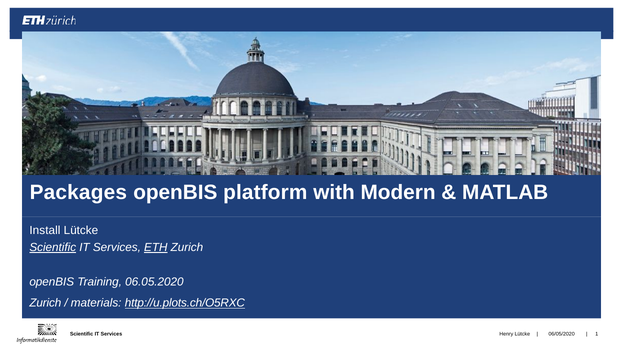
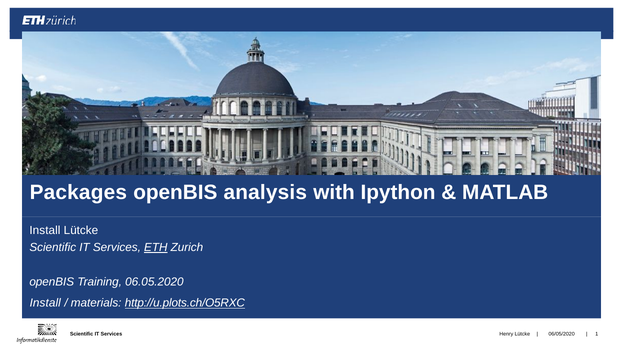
platform: platform -> analysis
Modern: Modern -> Ipython
Scientific at (53, 248) underline: present -> none
Zurich at (45, 303): Zurich -> Install
